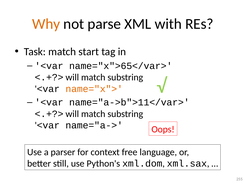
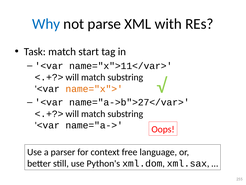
Why colour: orange -> blue
name="x">65</var>: name="x">65</var> -> name="x">11</var>
name="a->b">11</var>: name="a->b">11</var> -> name="a->b">27</var>
